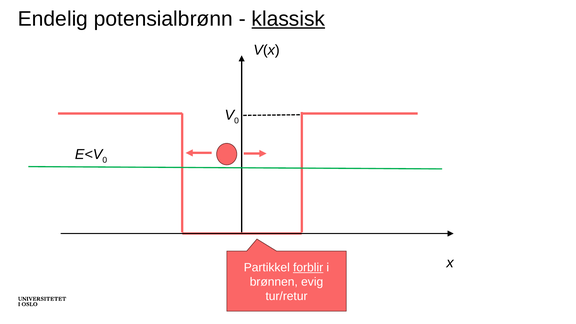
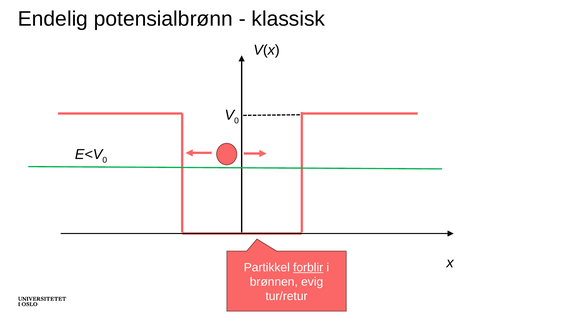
klassisk underline: present -> none
